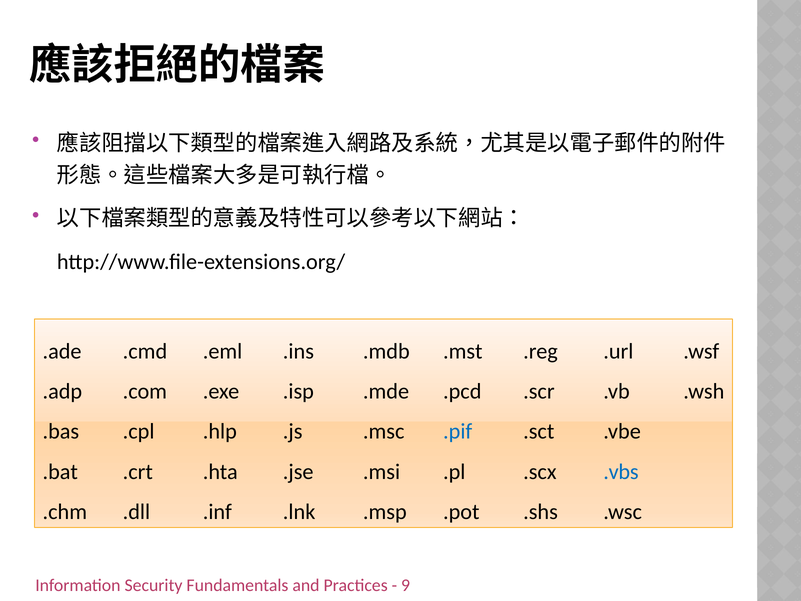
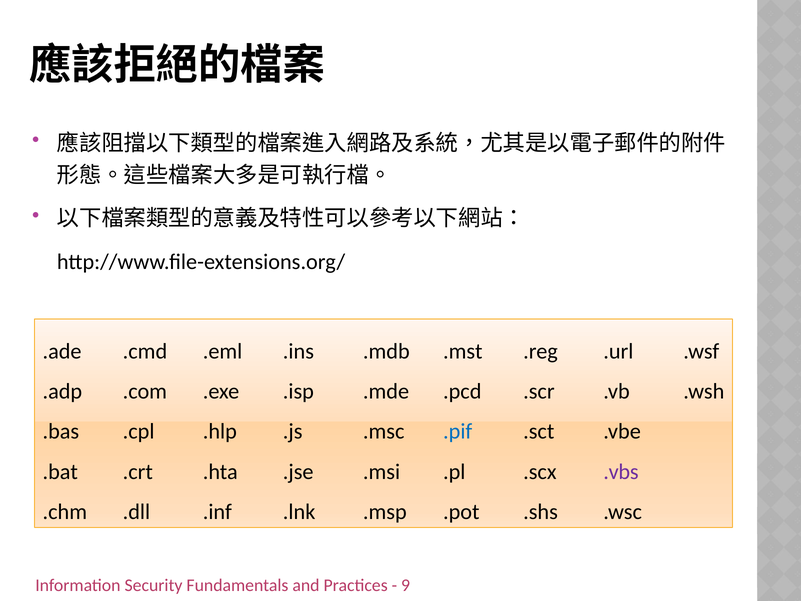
.vbs colour: blue -> purple
